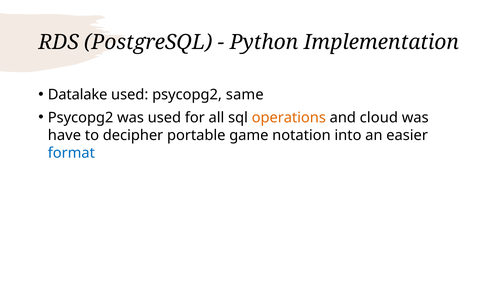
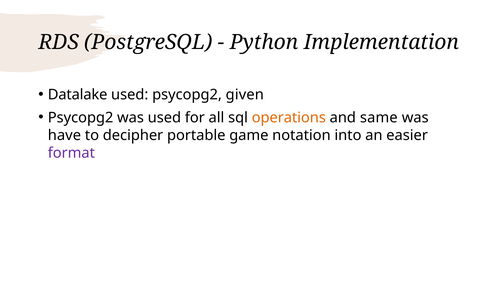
same: same -> given
cloud: cloud -> same
format colour: blue -> purple
